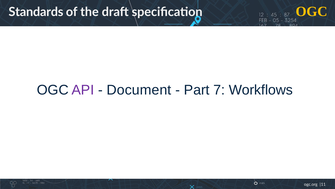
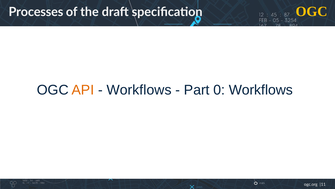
Standards: Standards -> Processes
API colour: purple -> orange
Document at (139, 90): Document -> Workflows
7: 7 -> 0
